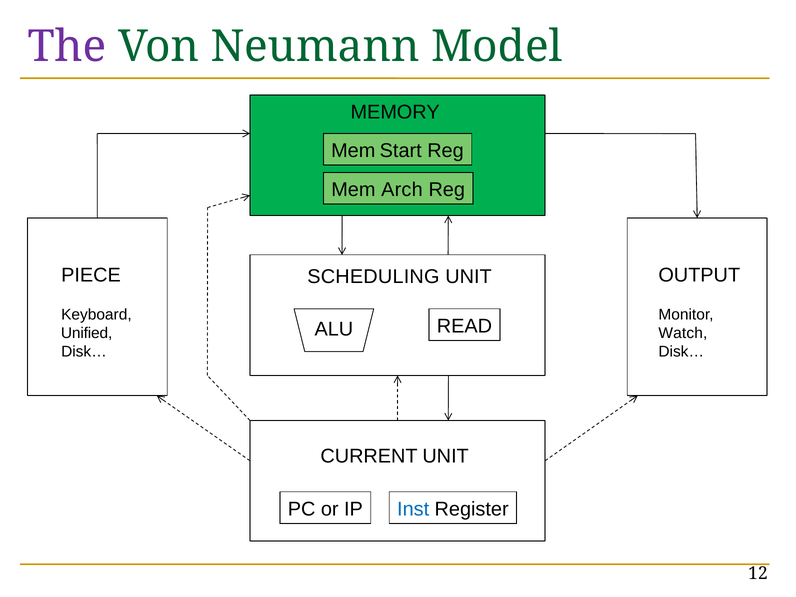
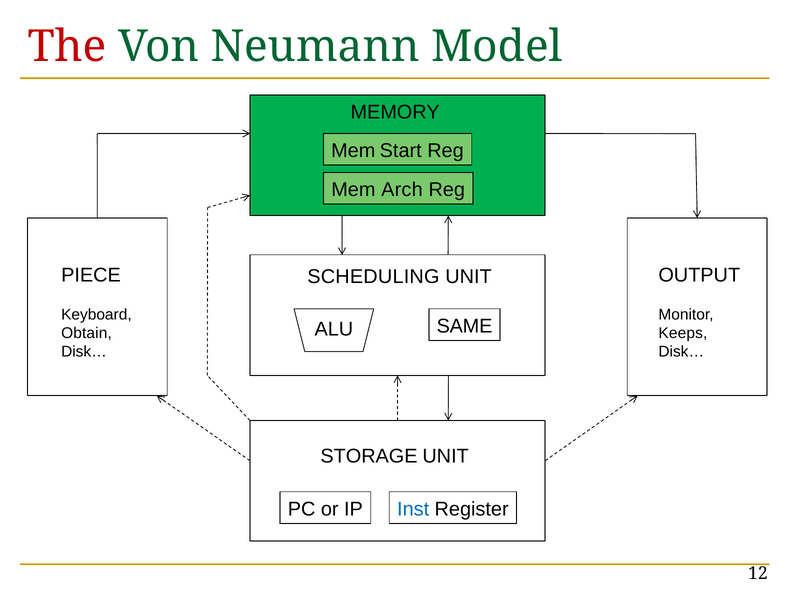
The colour: purple -> red
READ: READ -> SAME
Unified: Unified -> Obtain
Watch: Watch -> Keeps
CURRENT: CURRENT -> STORAGE
